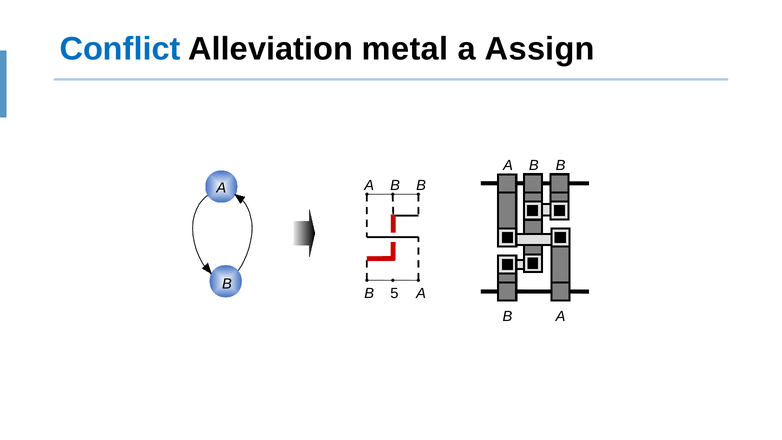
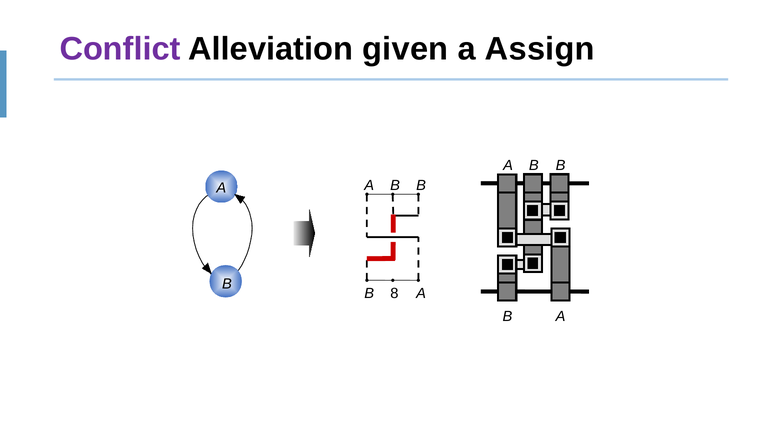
Conflict colour: blue -> purple
metal: metal -> given
5: 5 -> 8
